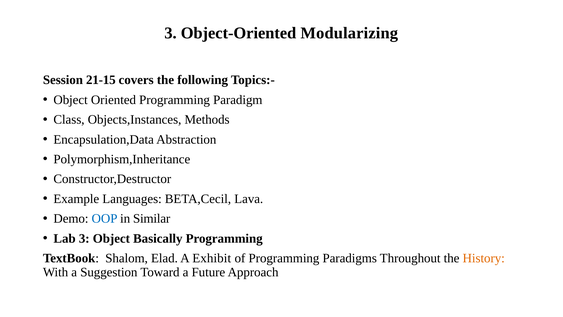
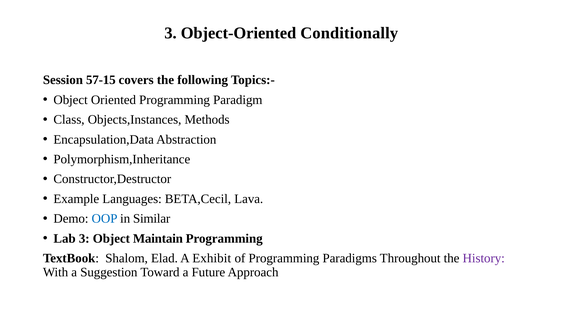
Modularizing: Modularizing -> Conditionally
21-15: 21-15 -> 57-15
Basically: Basically -> Maintain
History colour: orange -> purple
